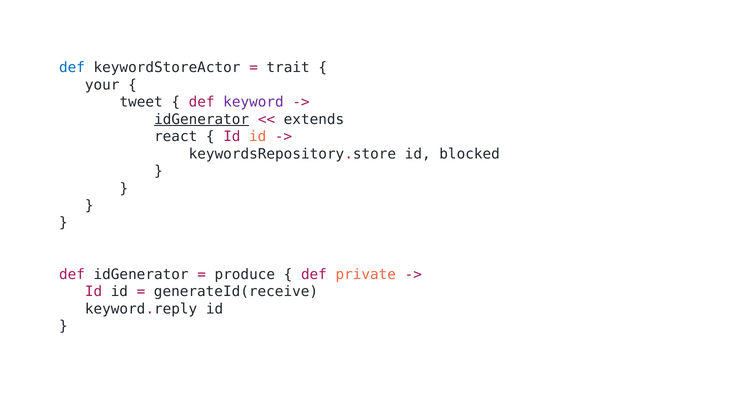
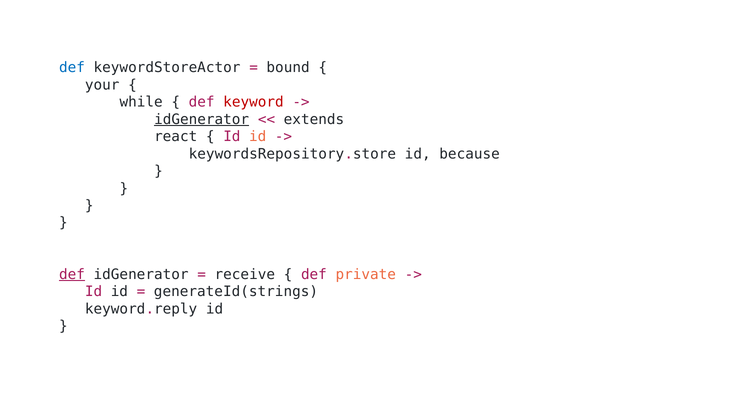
trait: trait -> bound
tweet: tweet -> while
keyword colour: purple -> red
blocked: blocked -> because
def at (72, 274) underline: none -> present
produce: produce -> receive
generateId(receive: generateId(receive -> generateId(strings
